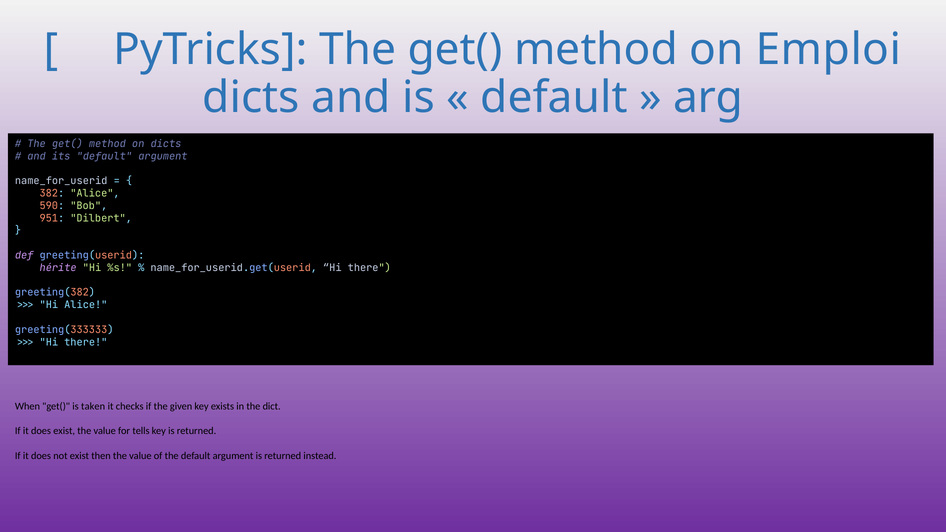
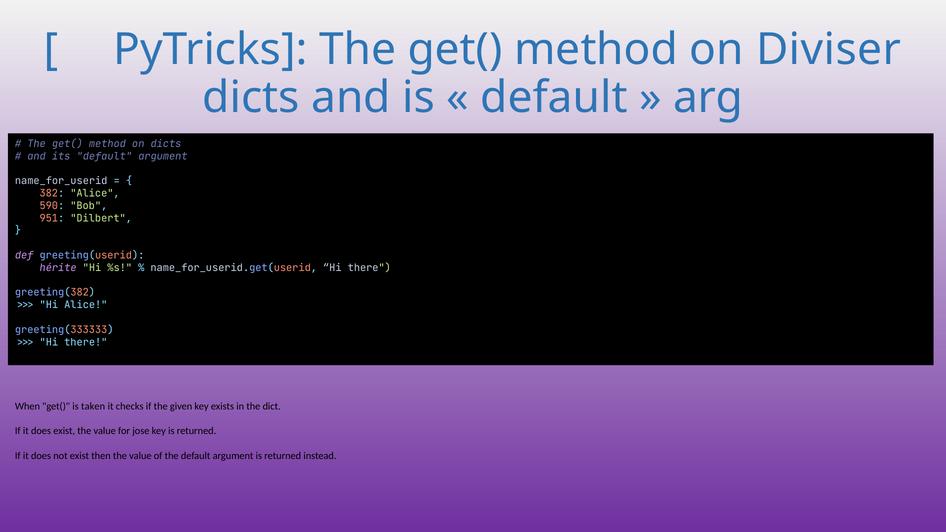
Emploi: Emploi -> Diviser
tells: tells -> jose
